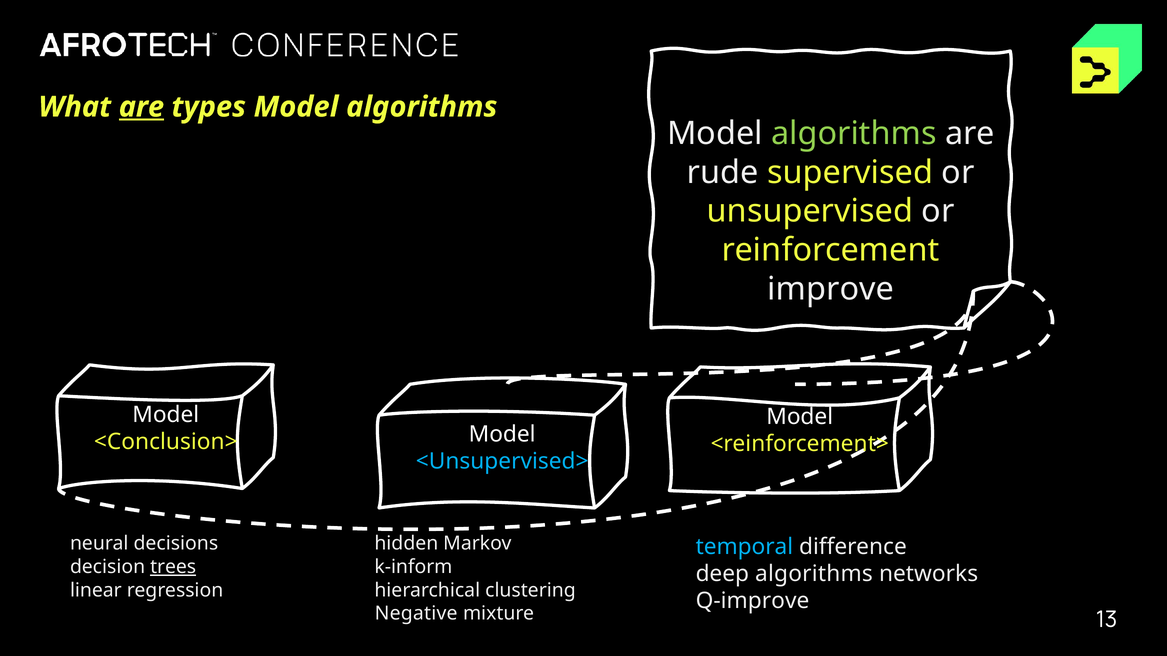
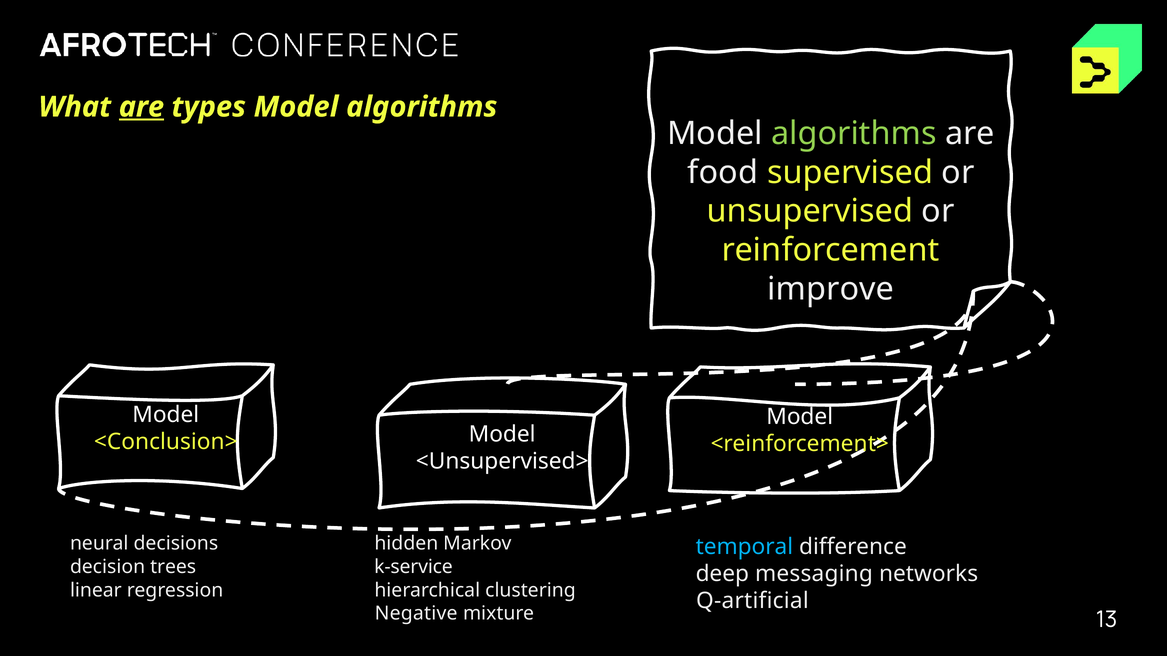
rude: rude -> food
<Unsupervised> colour: light blue -> white
trees underline: present -> none
k-inform: k-inform -> k-service
deep algorithms: algorithms -> messaging
Q-improve: Q-improve -> Q-artificial
